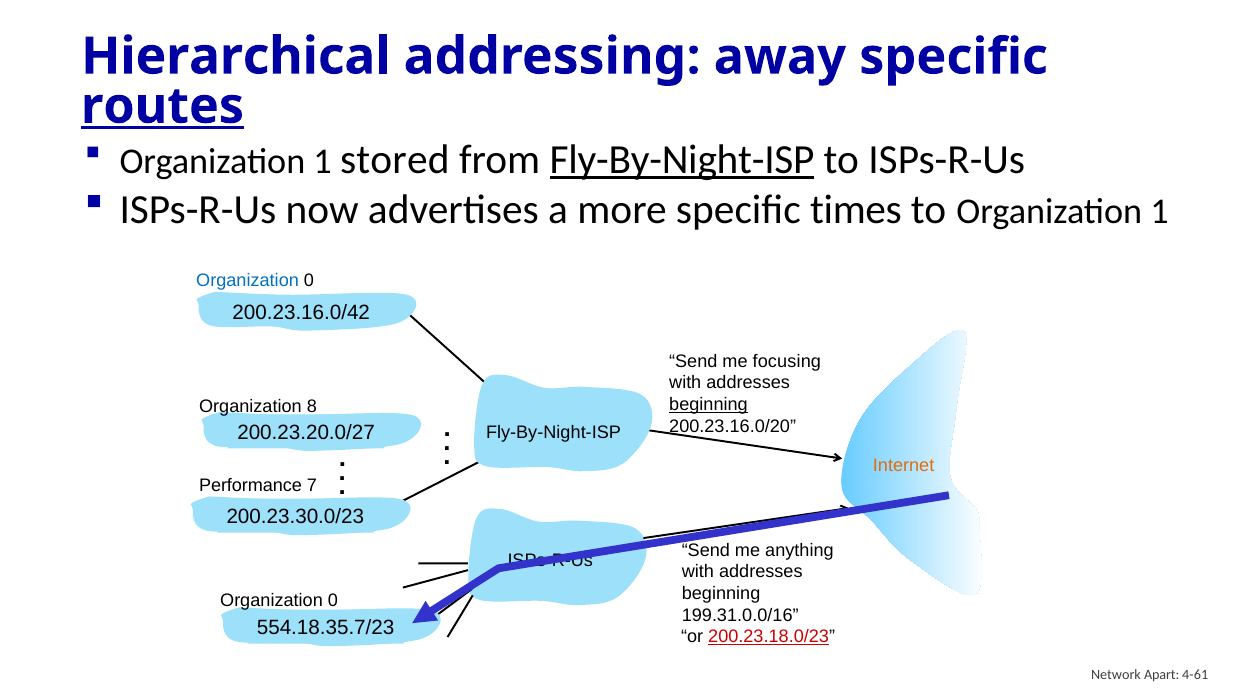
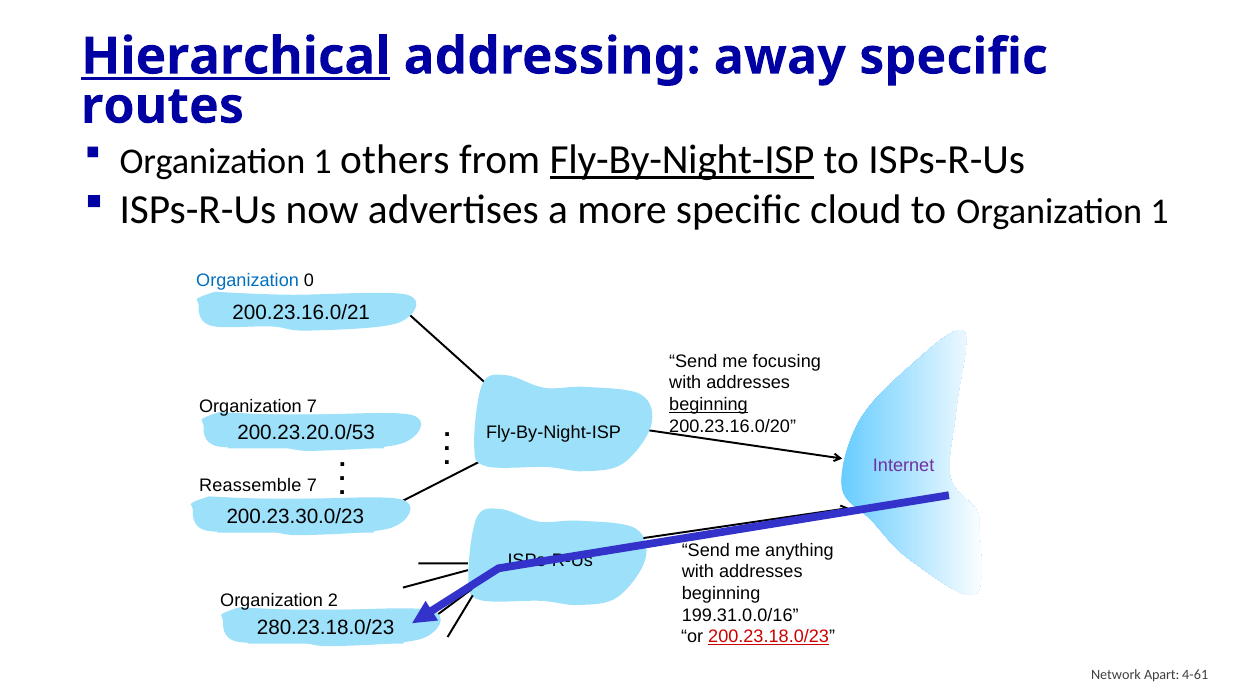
Hierarchical underline: none -> present
routes underline: present -> none
stored: stored -> others
times: times -> cloud
200.23.16.0/42: 200.23.16.0/42 -> 200.23.16.0/21
Organization 8: 8 -> 7
200.23.20.0/27: 200.23.20.0/27 -> 200.23.20.0/53
Internet colour: orange -> purple
Performance: Performance -> Reassemble
0 at (333, 601): 0 -> 2
554.18.35.7/23: 554.18.35.7/23 -> 280.23.18.0/23
